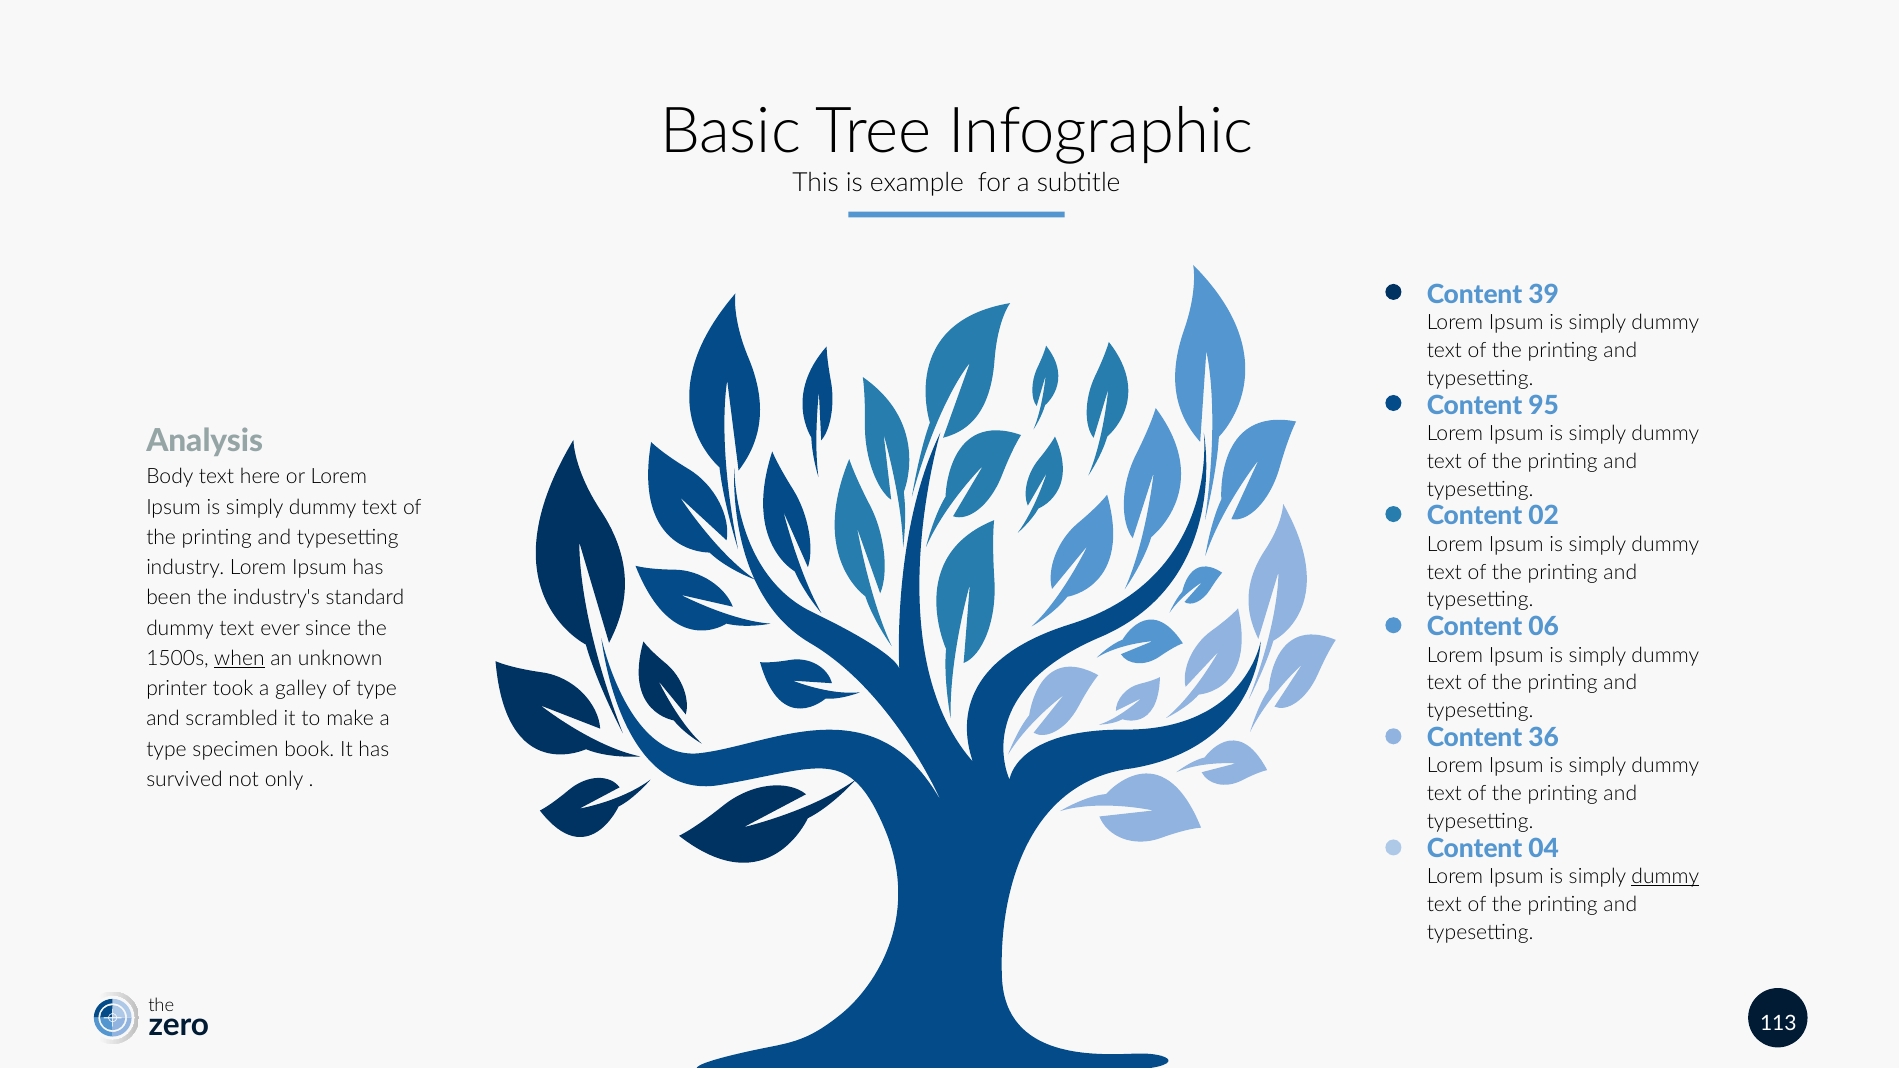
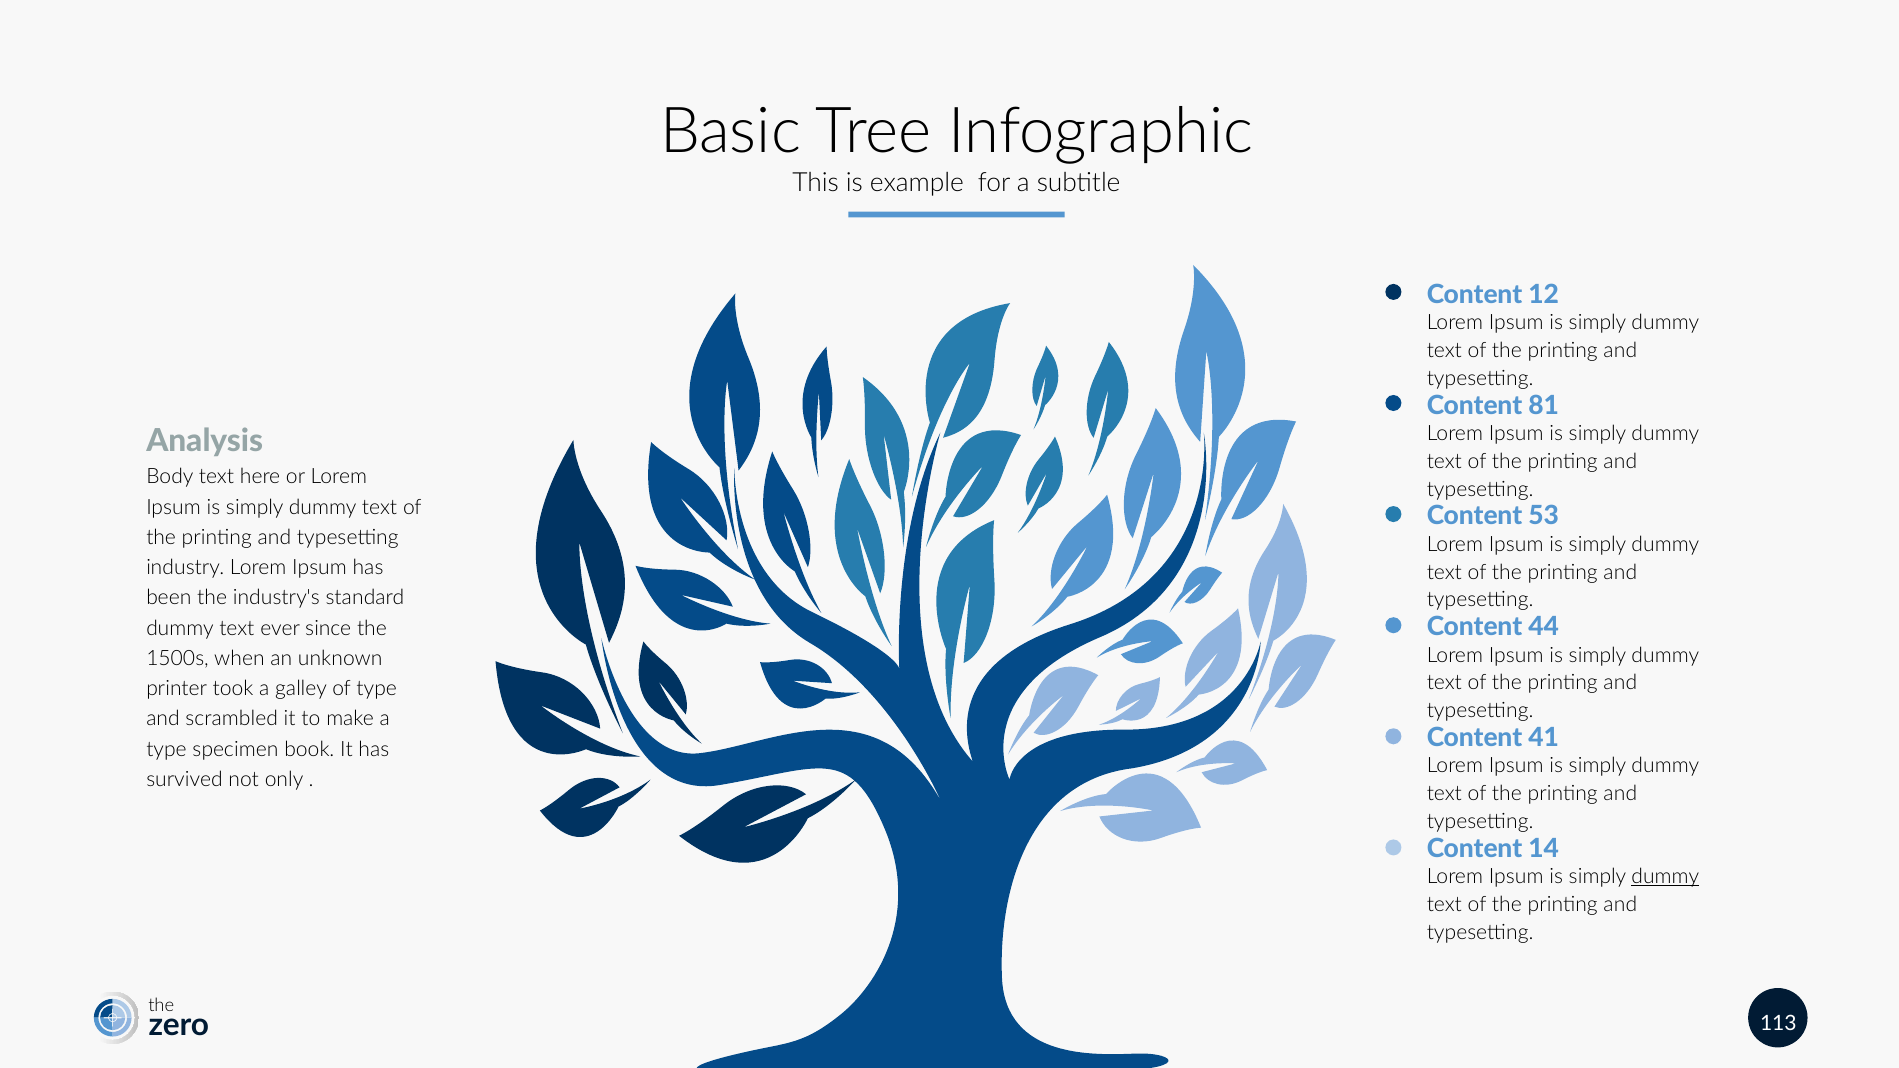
39: 39 -> 12
95: 95 -> 81
02: 02 -> 53
06: 06 -> 44
when underline: present -> none
36: 36 -> 41
04: 04 -> 14
